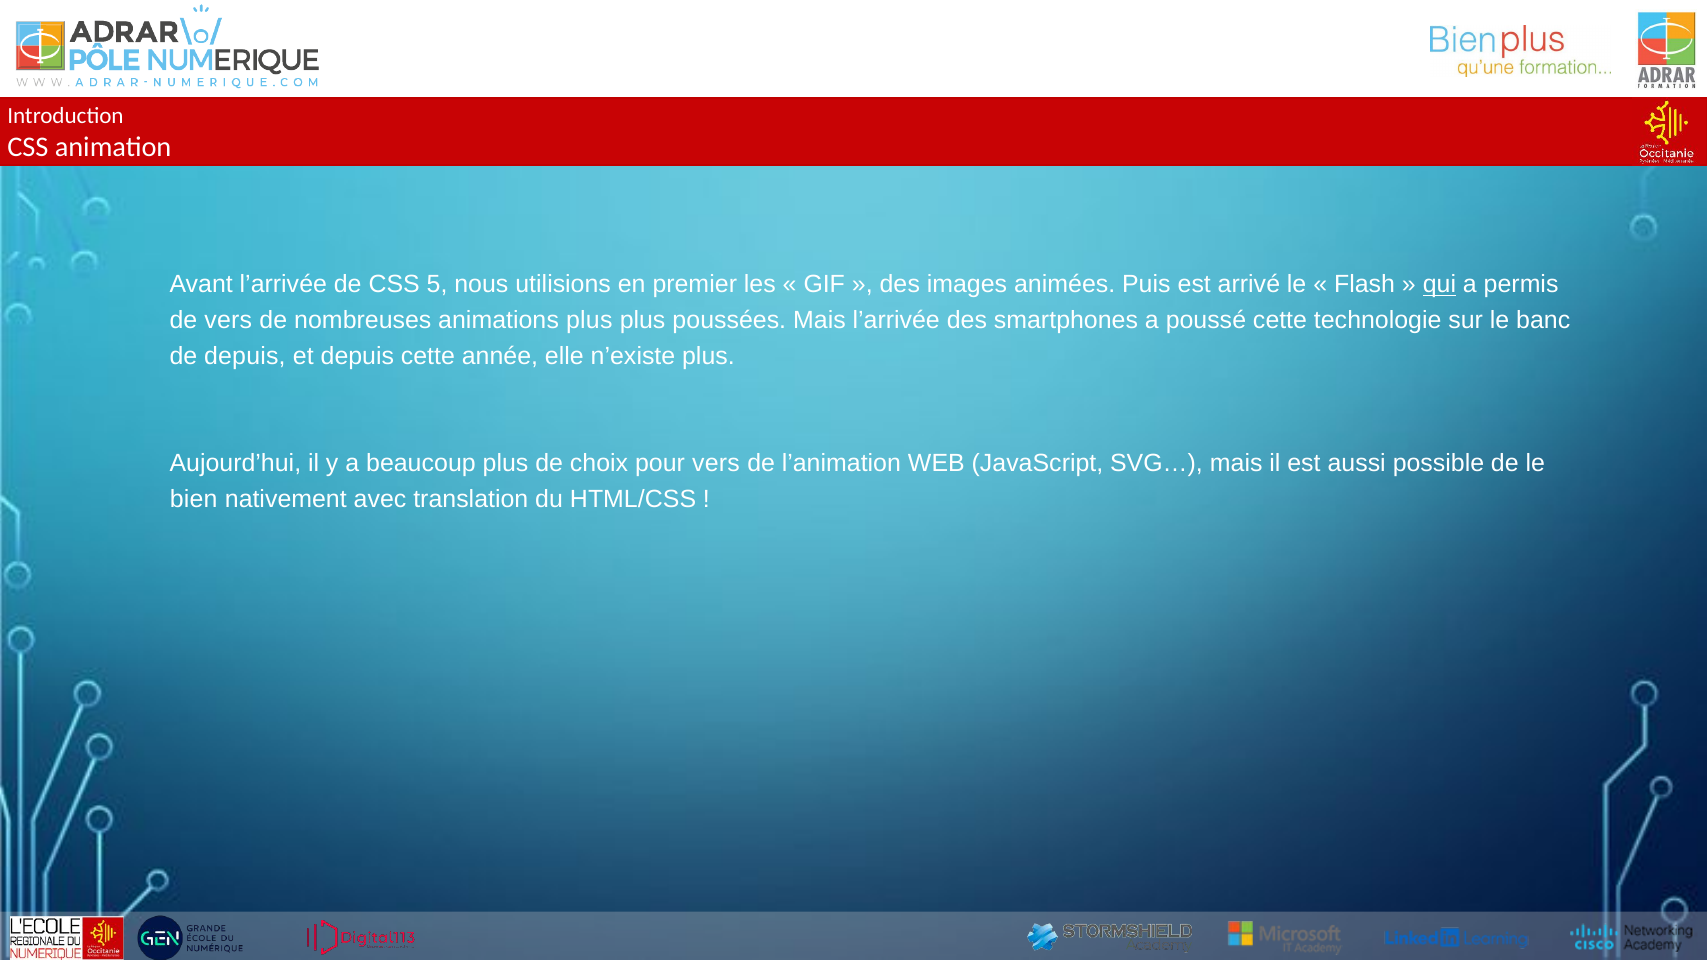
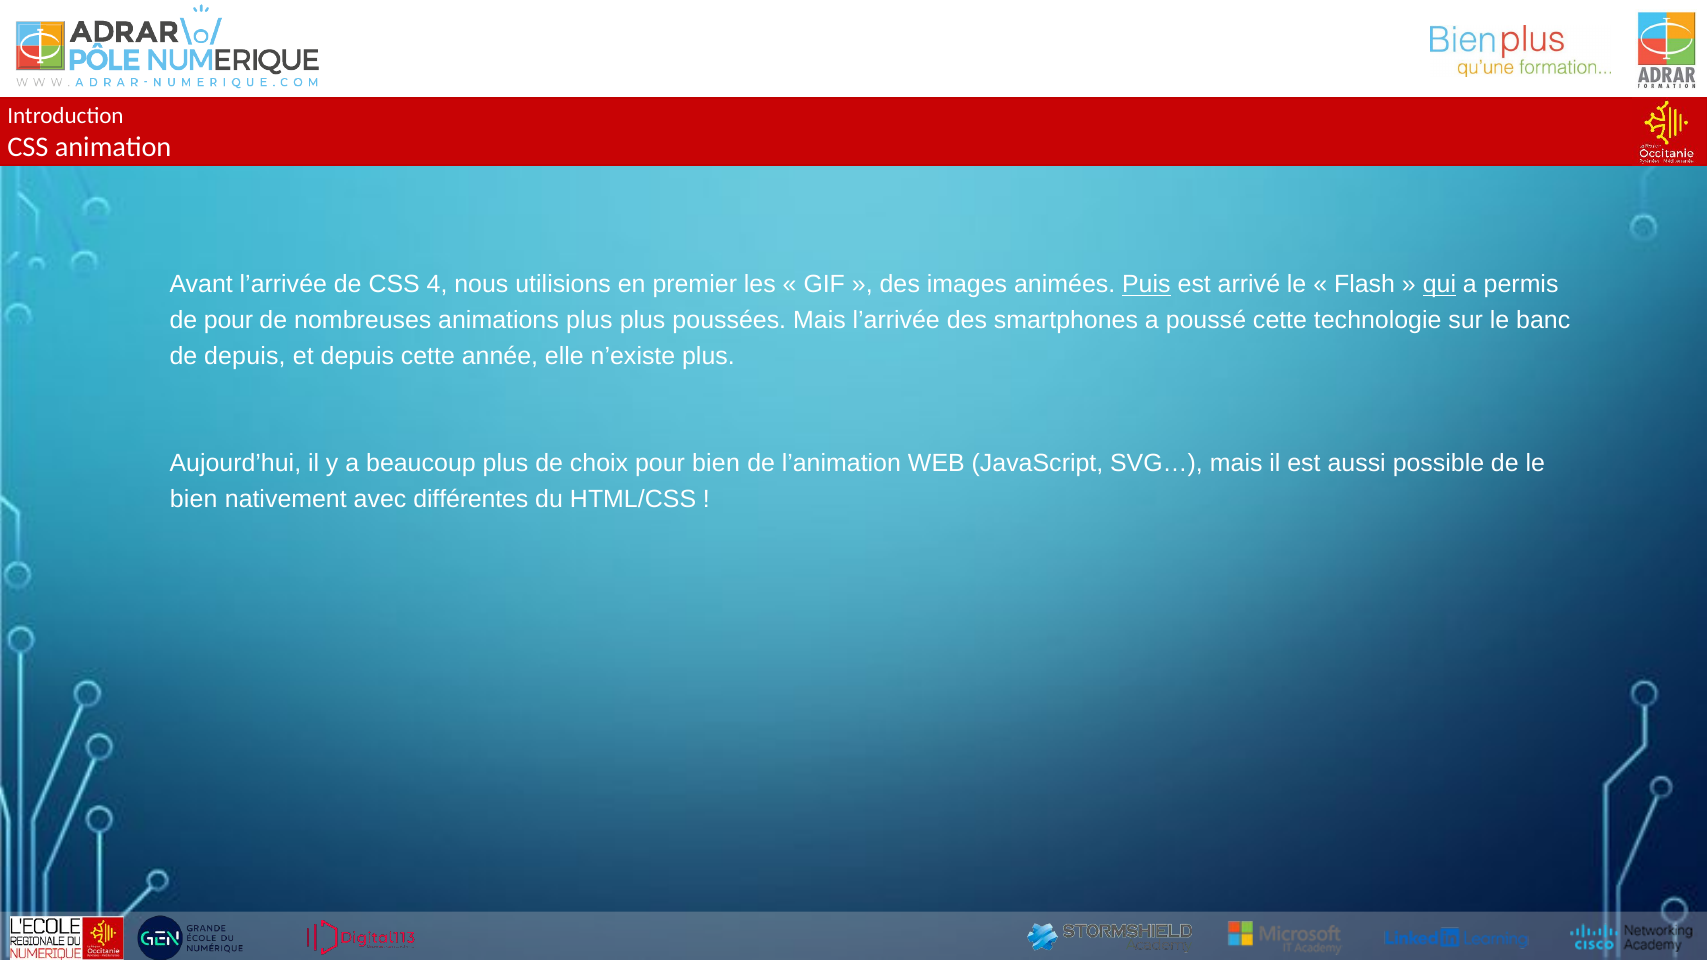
5: 5 -> 4
Puis underline: none -> present
de vers: vers -> pour
pour vers: vers -> bien
translation: translation -> différentes
